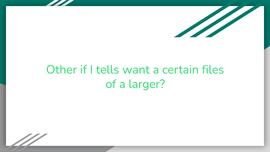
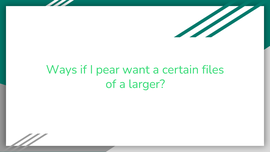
Other: Other -> Ways
tells: tells -> pear
